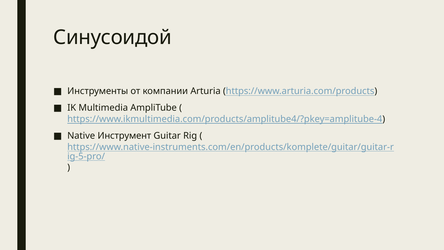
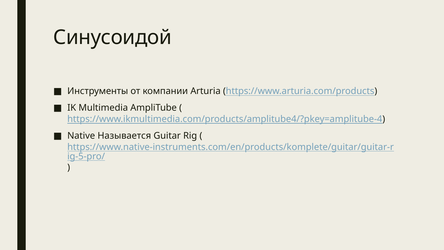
Инструмент: Инструмент -> Называется
